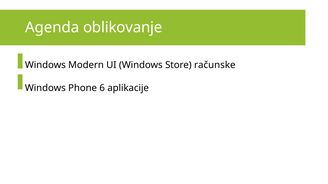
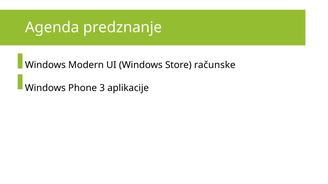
oblikovanje: oblikovanje -> predznanje
6: 6 -> 3
